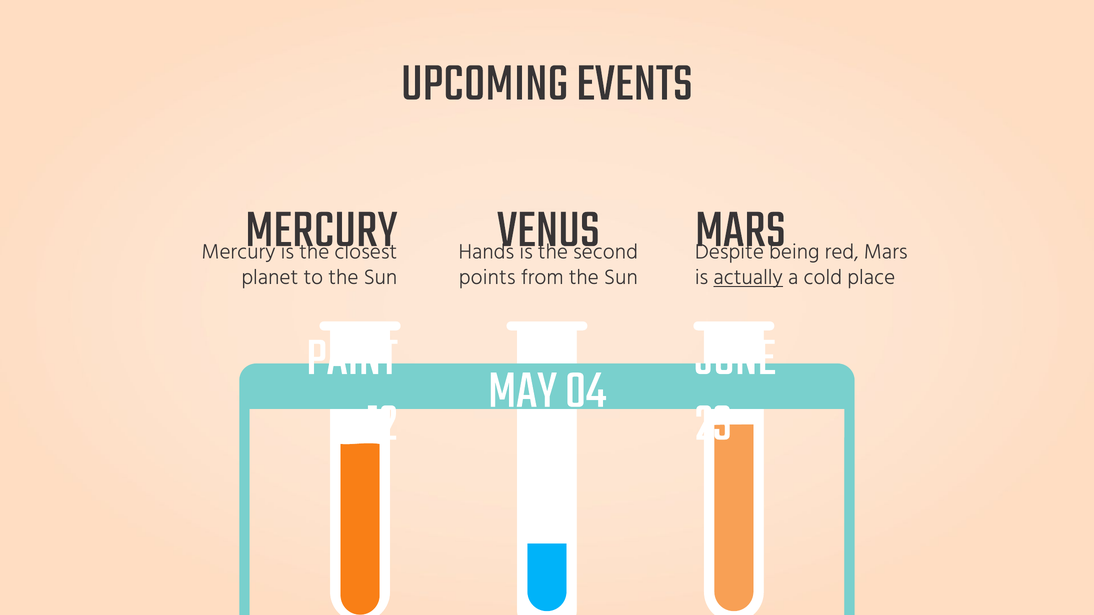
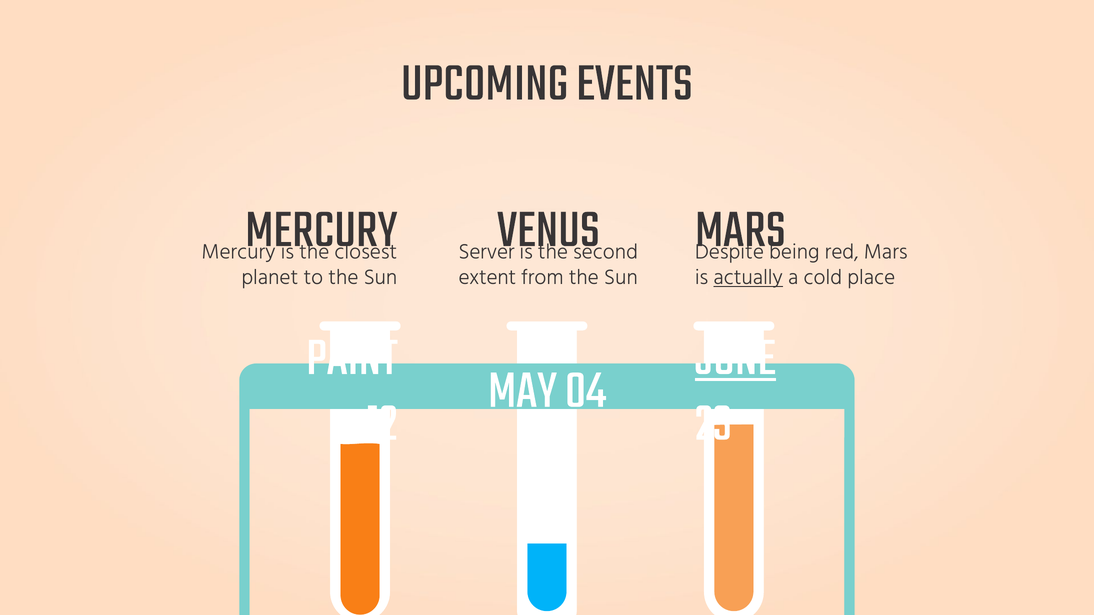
Hands: Hands -> Server
points: points -> extent
JUNE underline: none -> present
